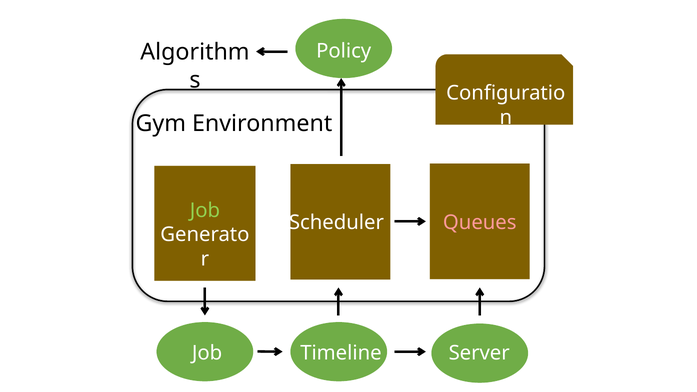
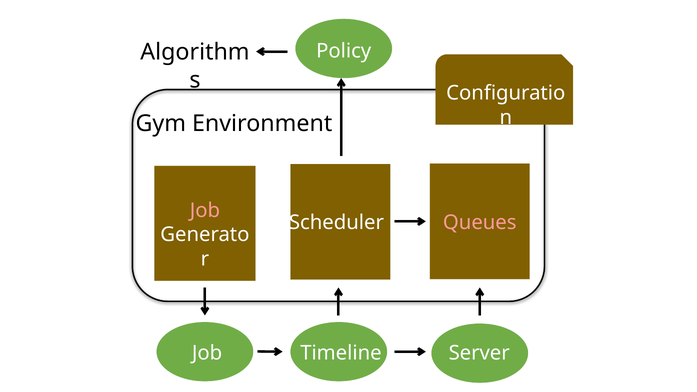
Job at (205, 210) colour: light green -> pink
